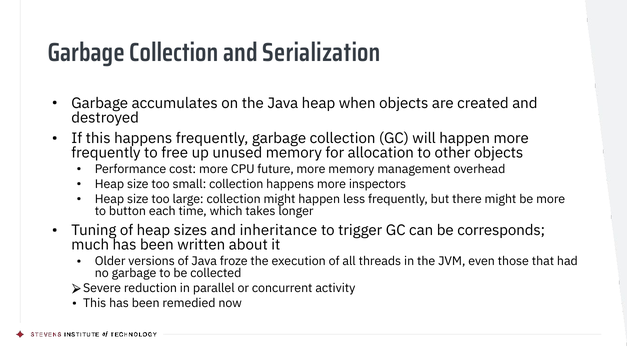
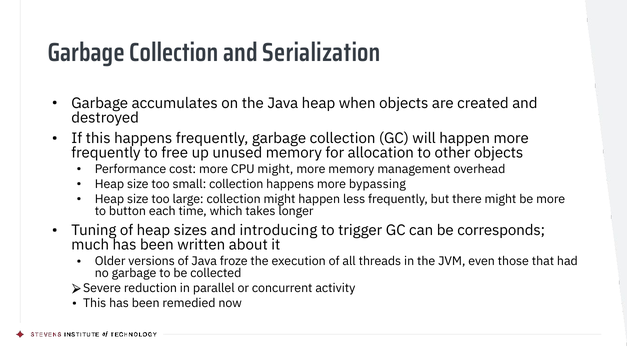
CPU future: future -> might
inspectors: inspectors -> bypassing
inheritance: inheritance -> introducing
